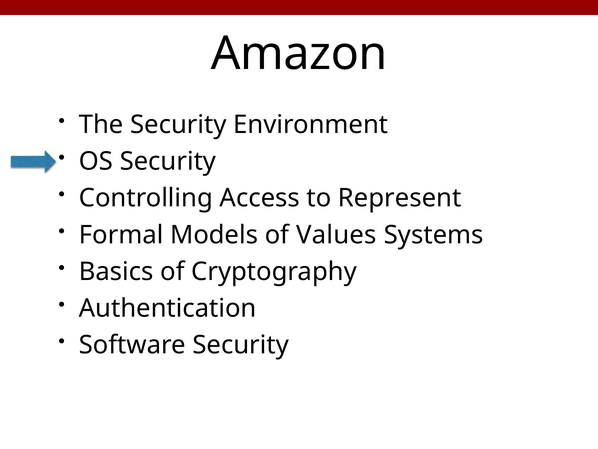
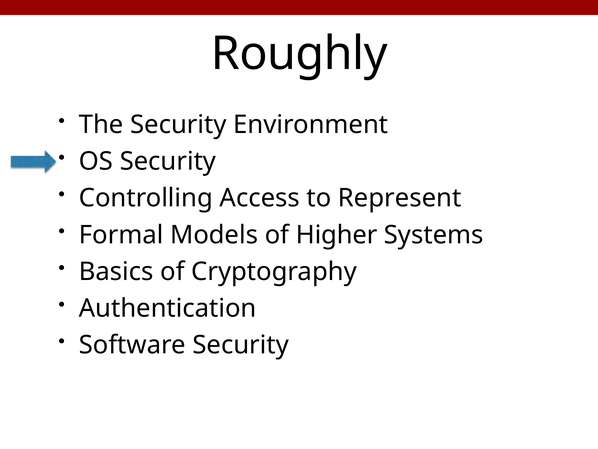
Amazon: Amazon -> Roughly
Values: Values -> Higher
